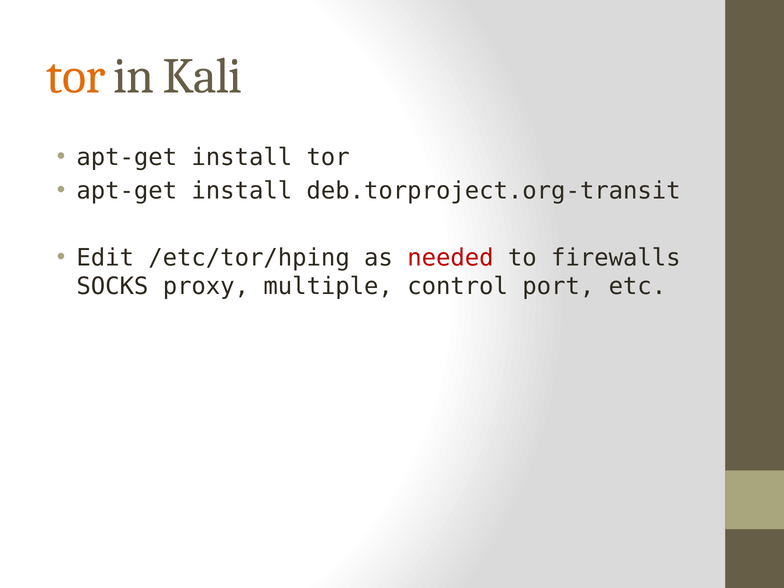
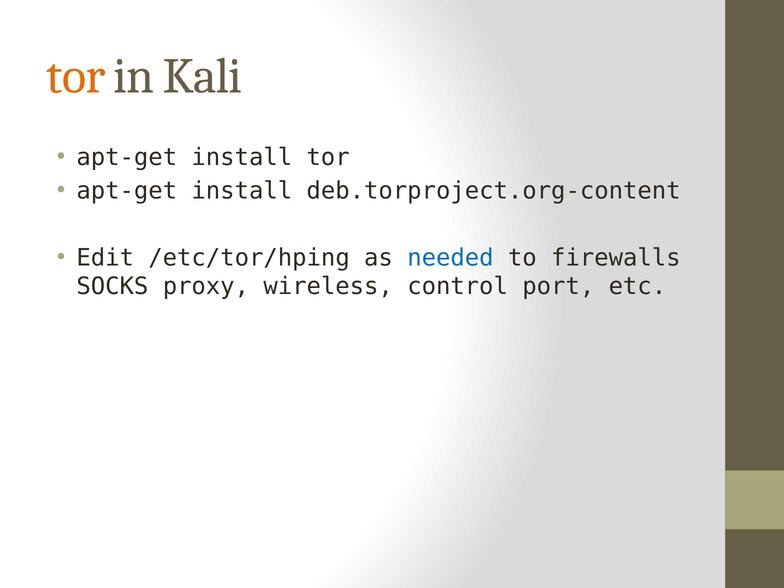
deb.torproject.org-transit: deb.torproject.org-transit -> deb.torproject.org-content
needed colour: red -> blue
multiple: multiple -> wireless
